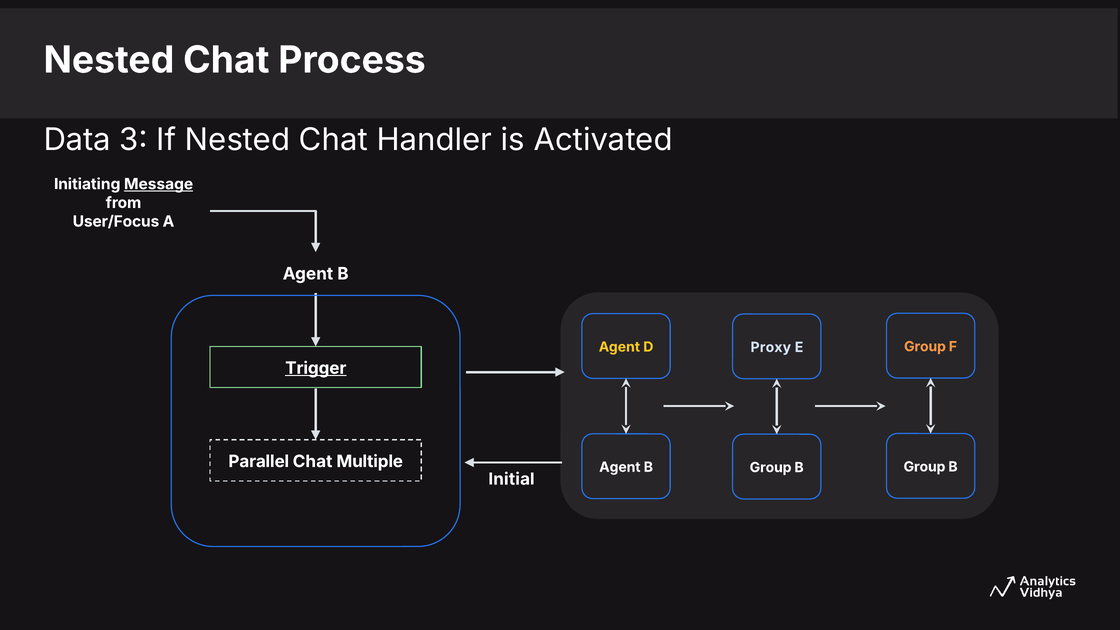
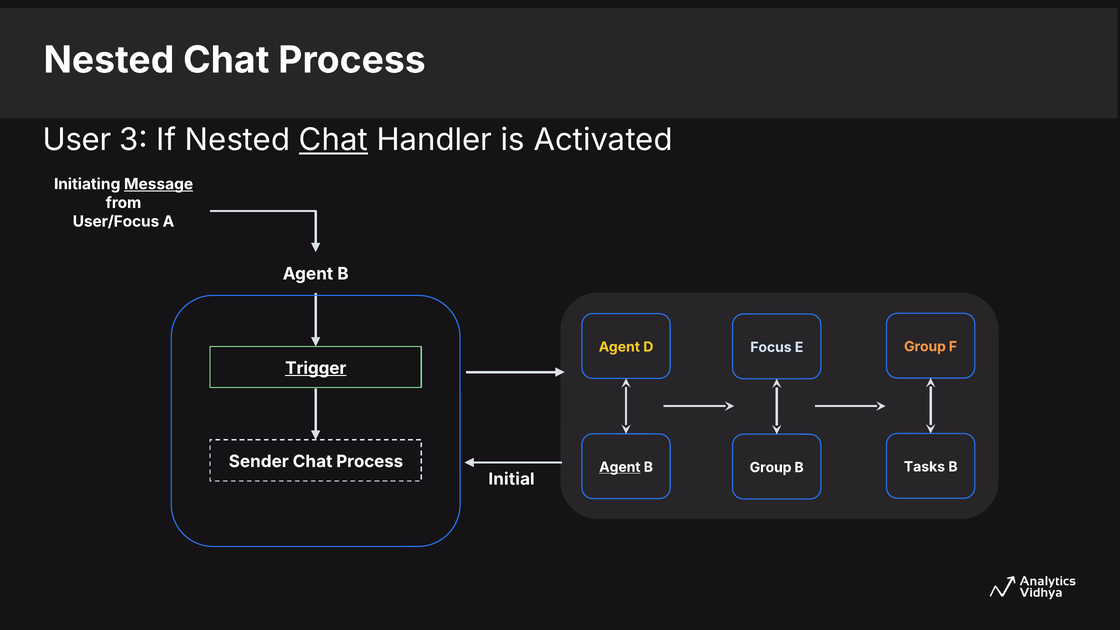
Data: Data -> User
Chat at (333, 140) underline: none -> present
Proxy: Proxy -> Focus
Parallel: Parallel -> Sender
Multiple at (370, 461): Multiple -> Process
Group at (924, 467): Group -> Tasks
Agent at (620, 467) underline: none -> present
